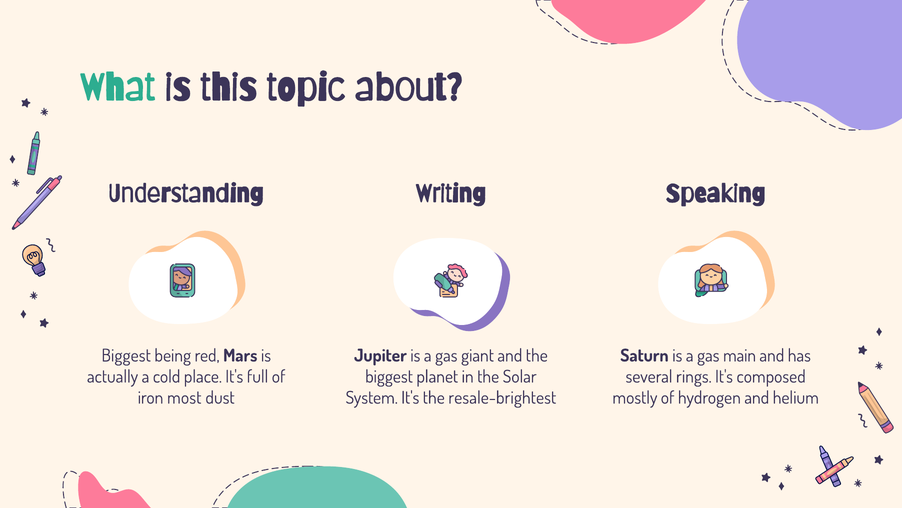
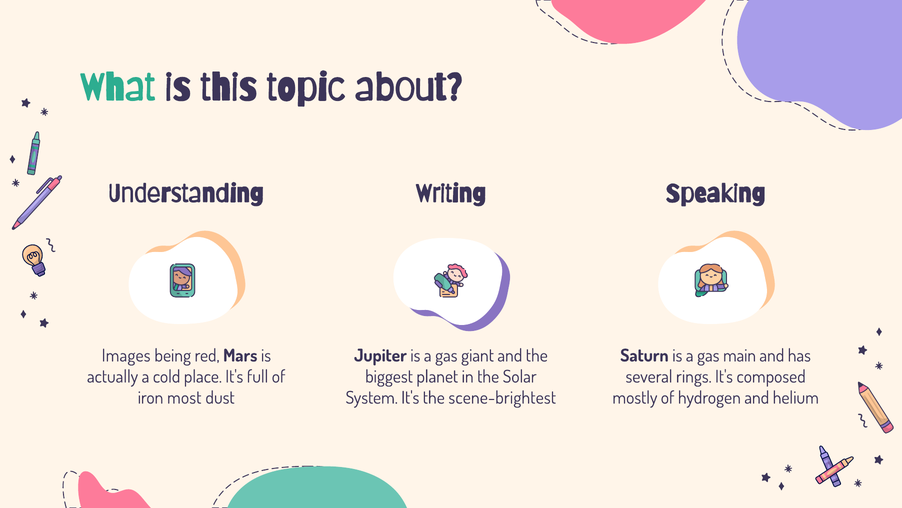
Biggest at (126, 355): Biggest -> Images
resale-brightest: resale-brightest -> scene-brightest
